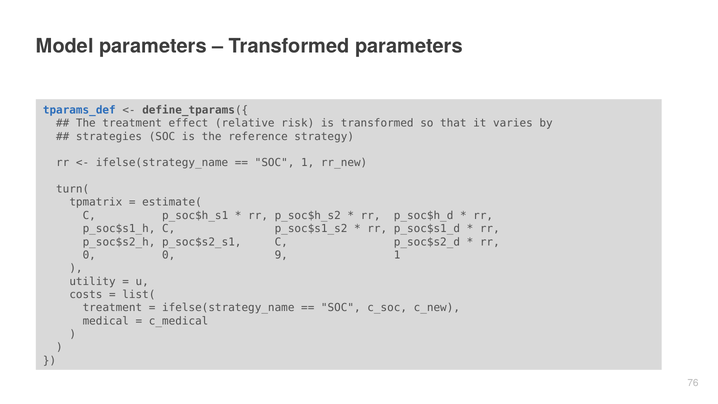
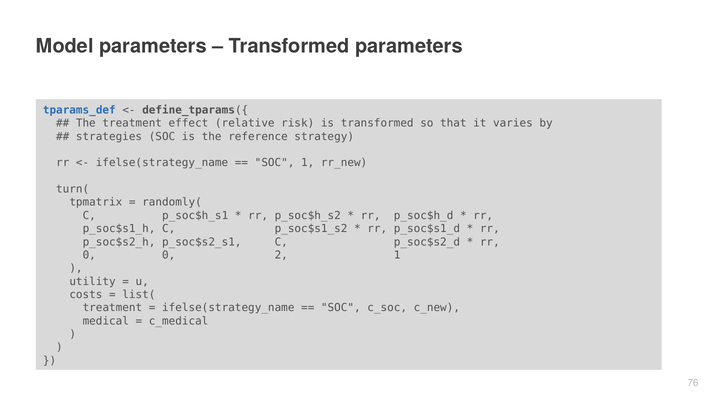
estimate(: estimate( -> randomly(
9: 9 -> 2
